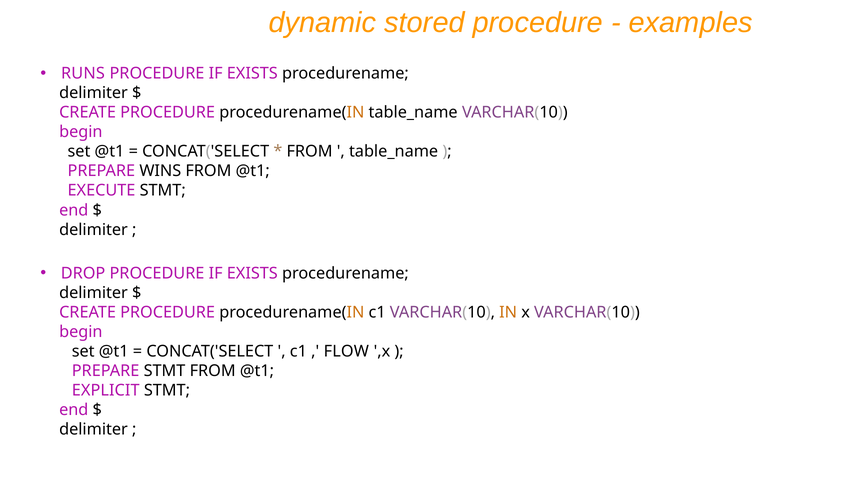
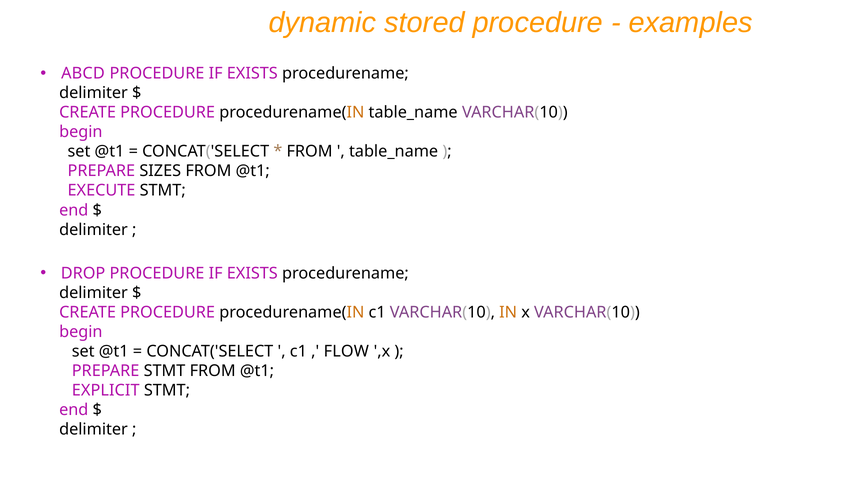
RUNS: RUNS -> ABCD
WINS: WINS -> SIZES
